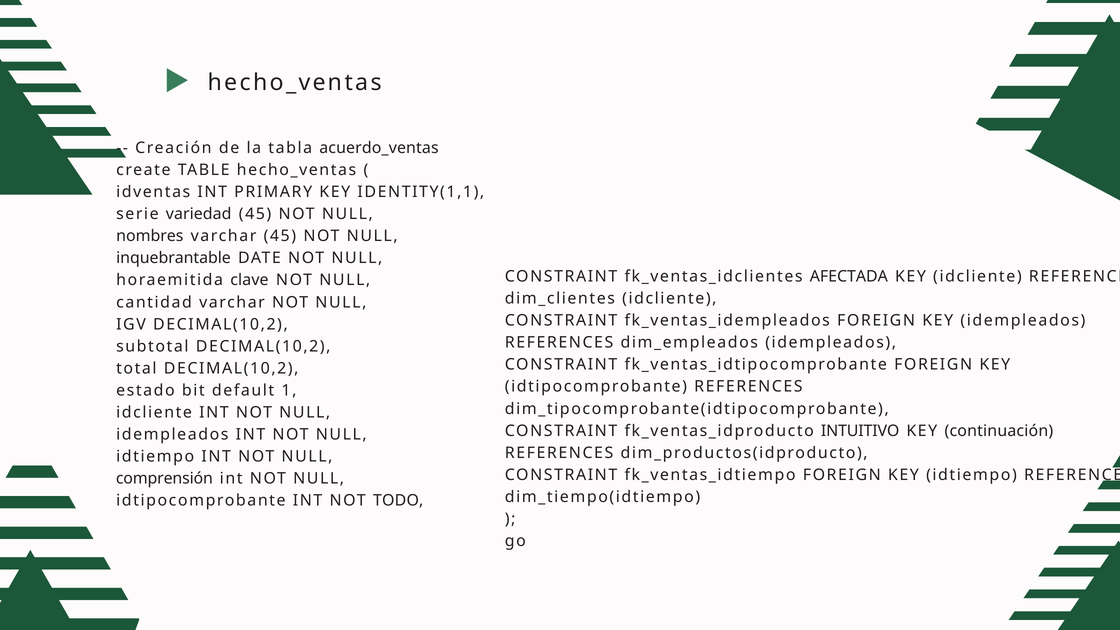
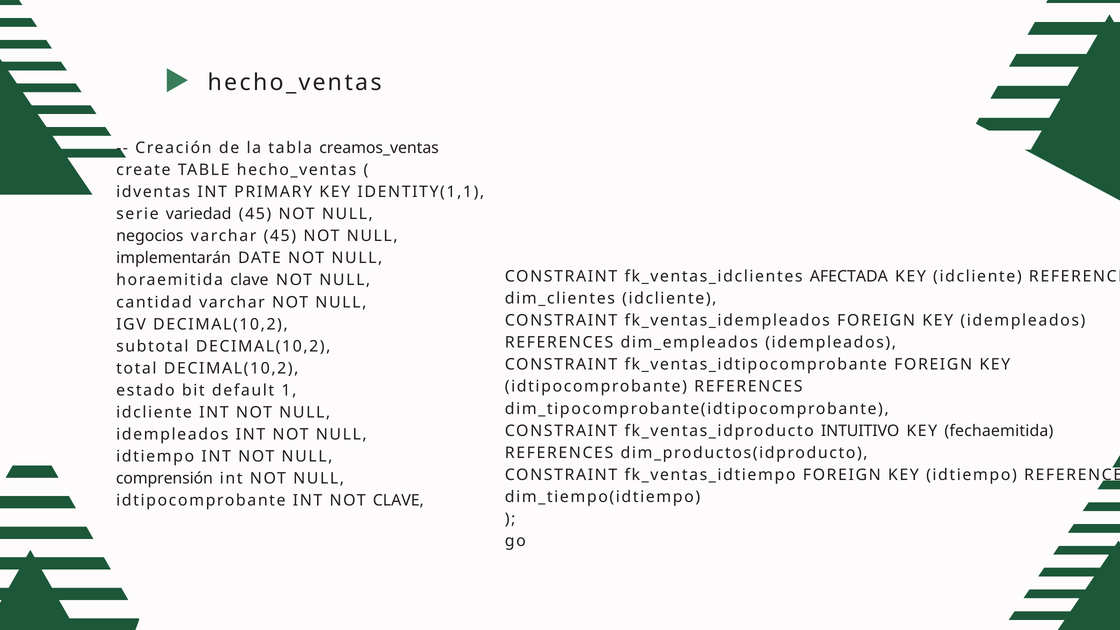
acuerdo_ventas: acuerdo_ventas -> creamos_ventas
nombres: nombres -> negocios
inquebrantable: inquebrantable -> implementarán
continuación: continuación -> fechaemitida
NOT TODO: TODO -> CLAVE
